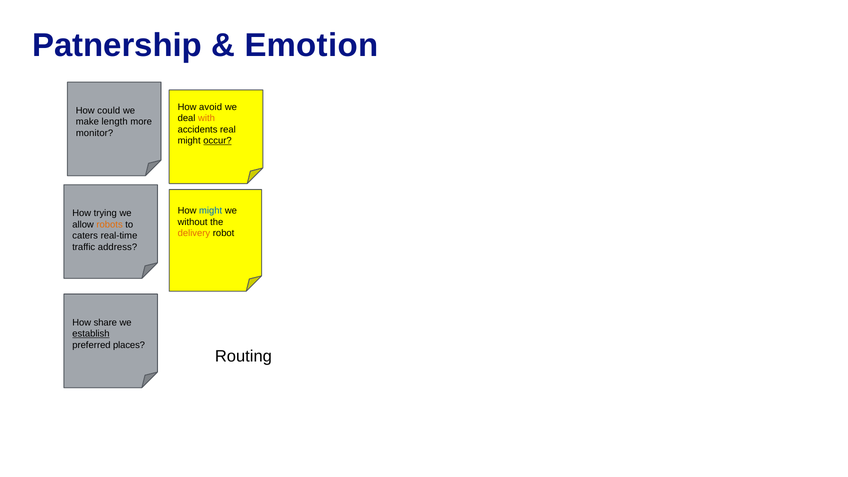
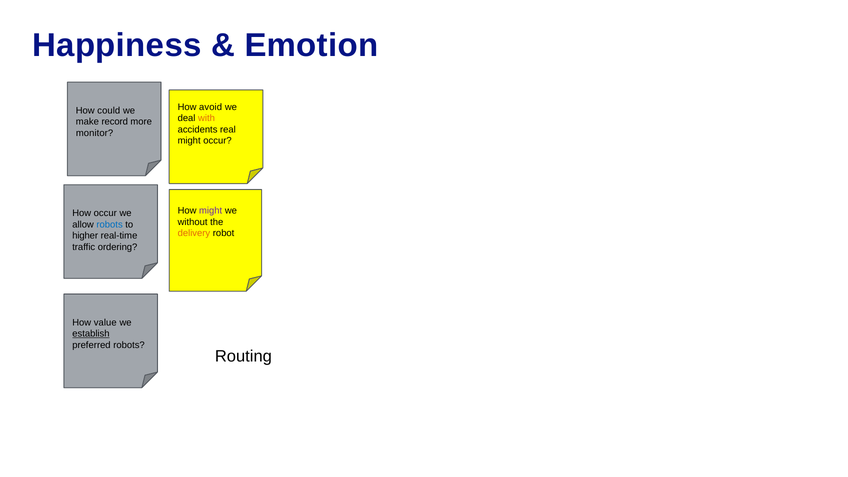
Patnership: Patnership -> Happiness
length: length -> record
occur at (217, 141) underline: present -> none
might at (211, 211) colour: blue -> purple
How trying: trying -> occur
robots at (110, 224) colour: orange -> blue
caters: caters -> higher
address: address -> ordering
share: share -> value
preferred places: places -> robots
